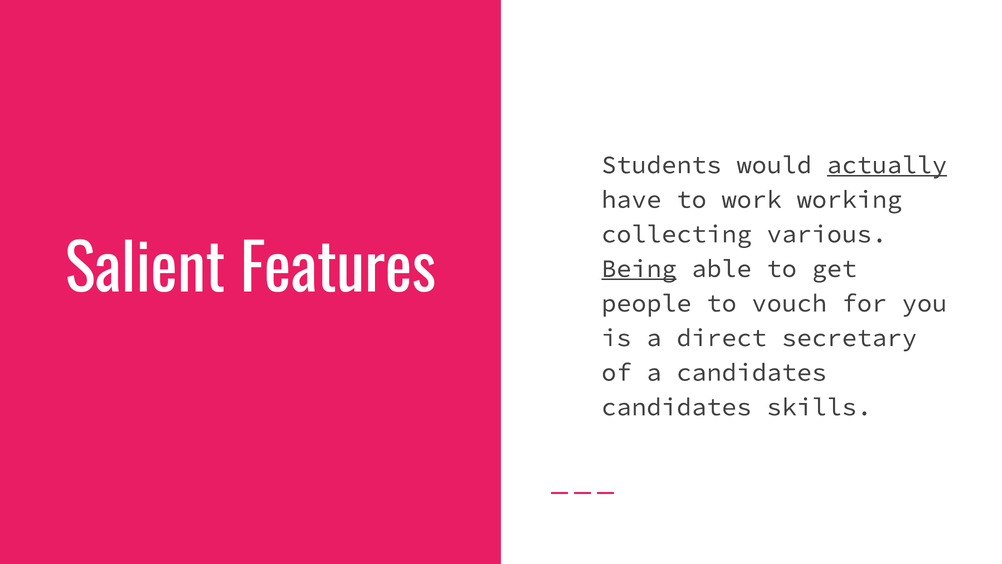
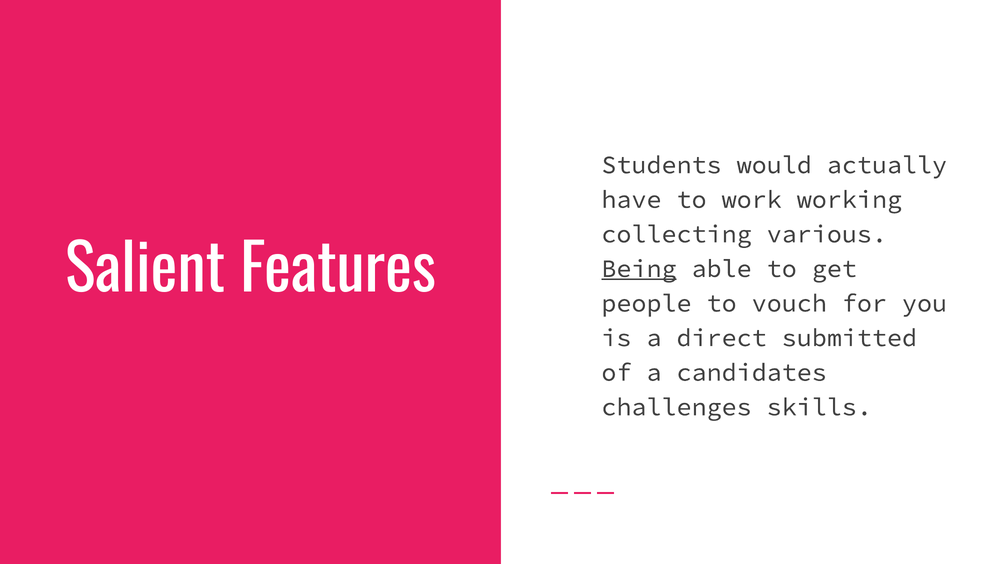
actually underline: present -> none
secretary: secretary -> submitted
candidates at (677, 407): candidates -> challenges
